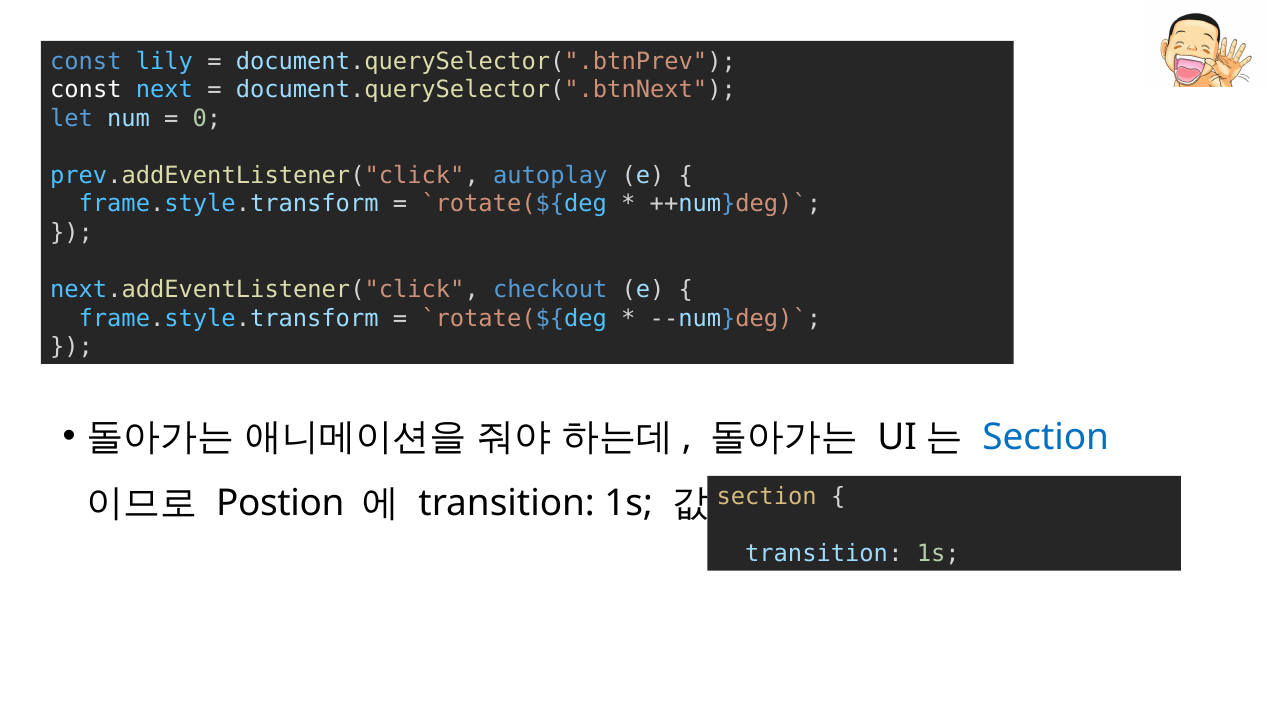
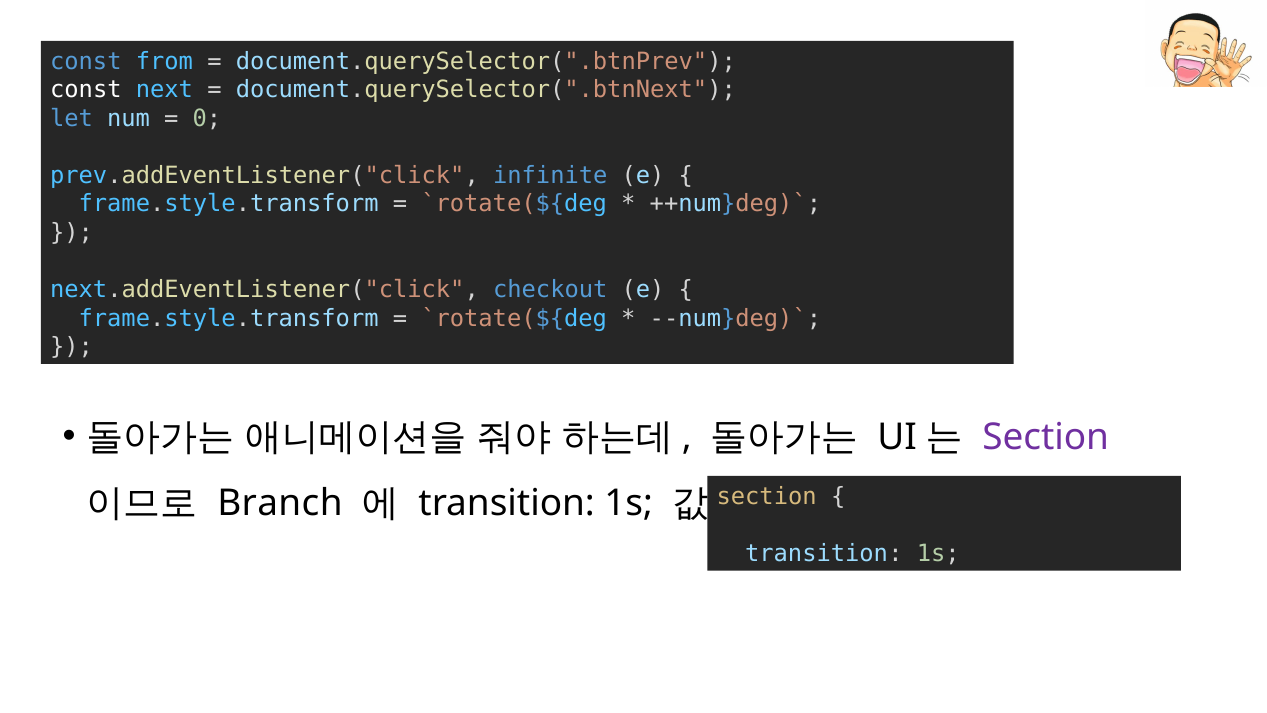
lily: lily -> from
autoplay: autoplay -> infinite
Section at (1046, 437) colour: blue -> purple
Postion: Postion -> Branch
